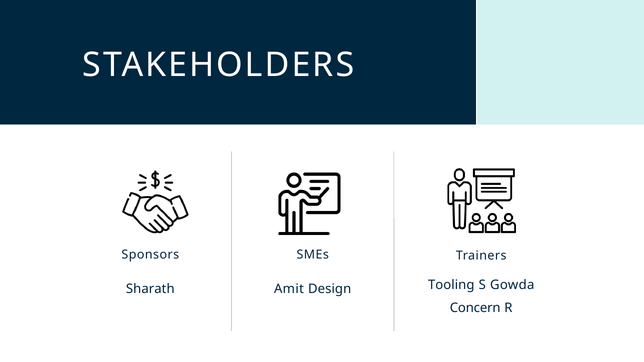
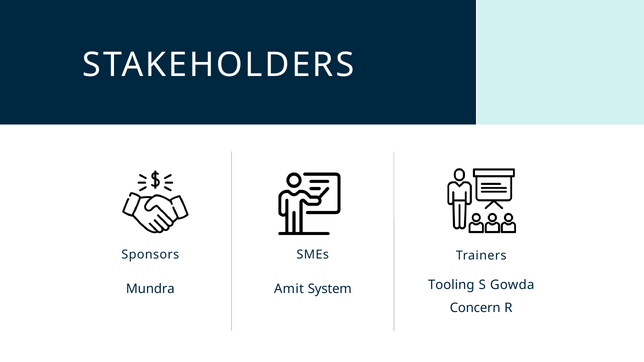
Sharath: Sharath -> Mundra
Design: Design -> System
